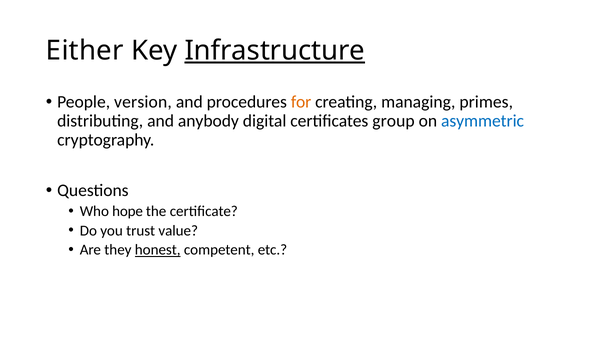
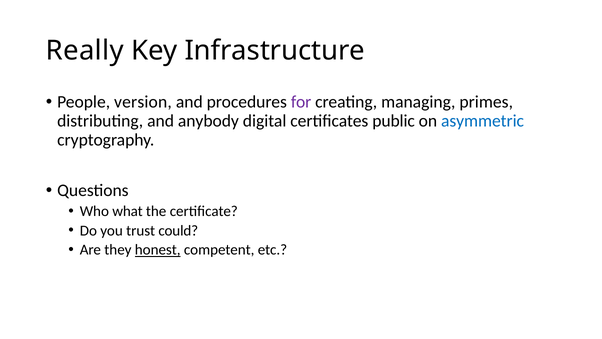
Either: Either -> Really
Infrastructure underline: present -> none
for colour: orange -> purple
group: group -> public
hope: hope -> what
value: value -> could
